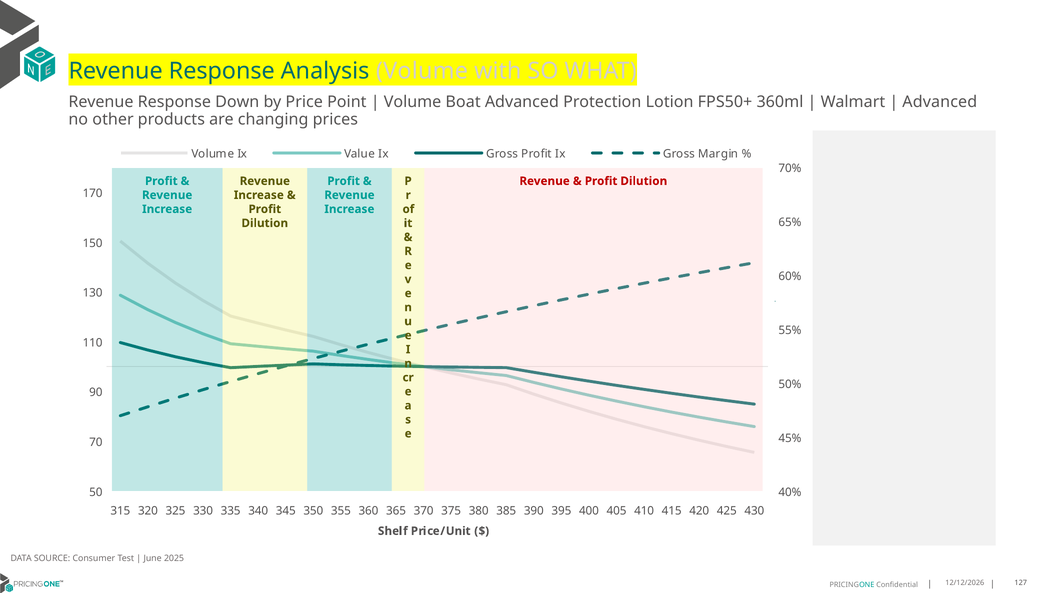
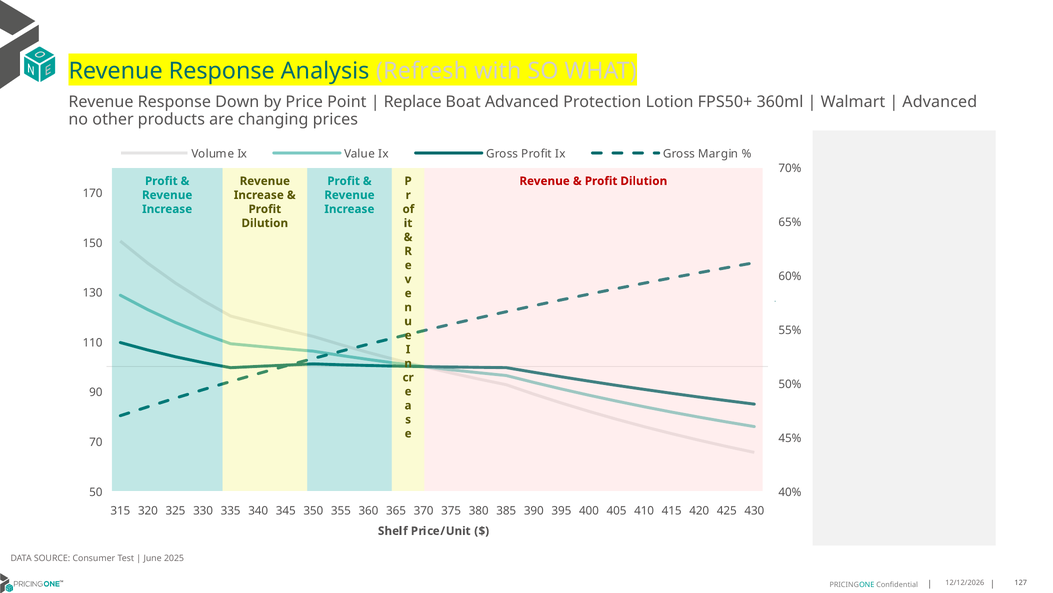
Analysis Volume: Volume -> Refresh
Volume at (413, 102): Volume -> Replace
